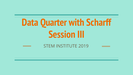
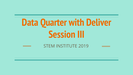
Scharff: Scharff -> Deliver
